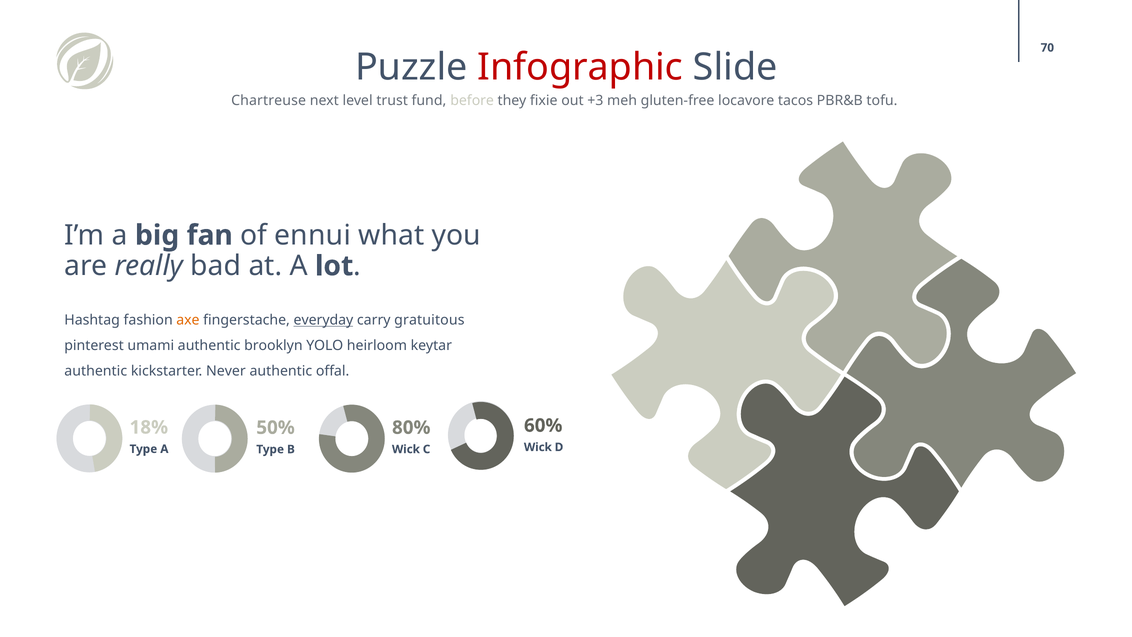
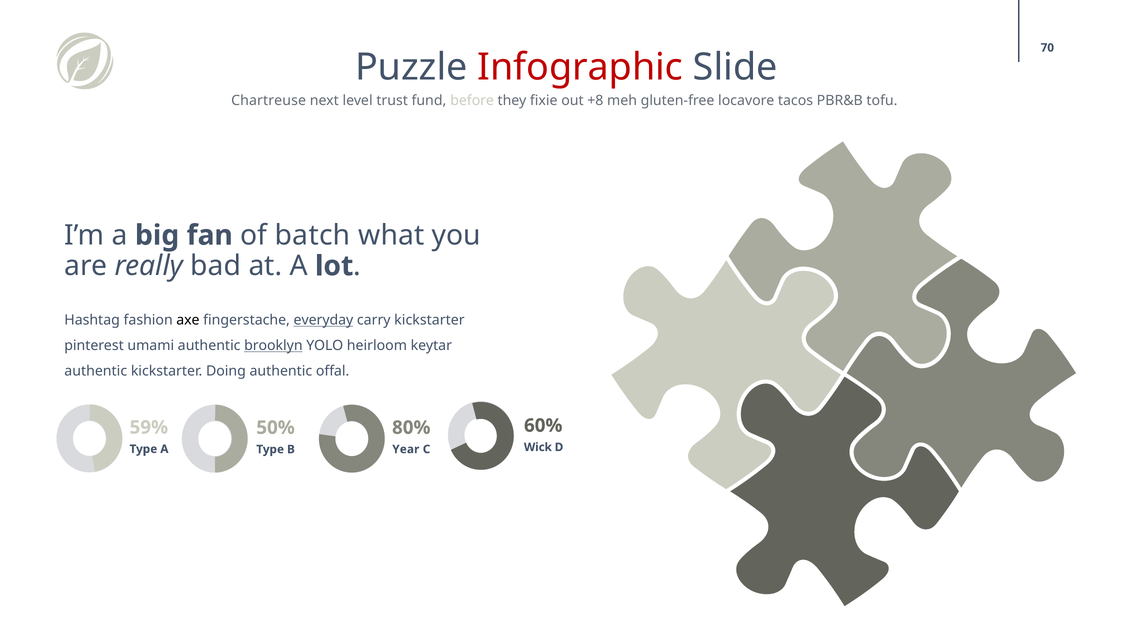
+3: +3 -> +8
ennui: ennui -> batch
axe colour: orange -> black
carry gratuitous: gratuitous -> kickstarter
brooklyn underline: none -> present
Never: Never -> Doing
18%: 18% -> 59%
Wick at (406, 449): Wick -> Year
